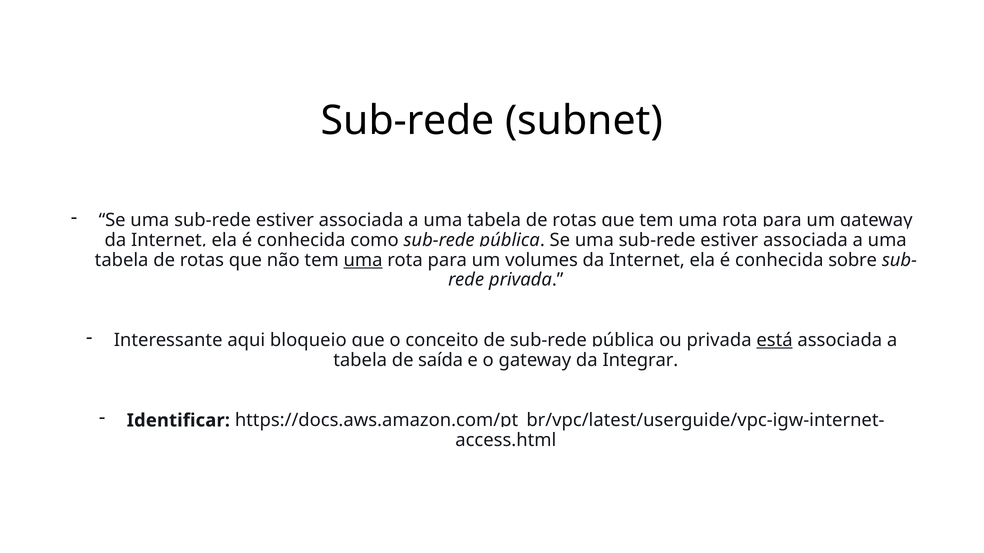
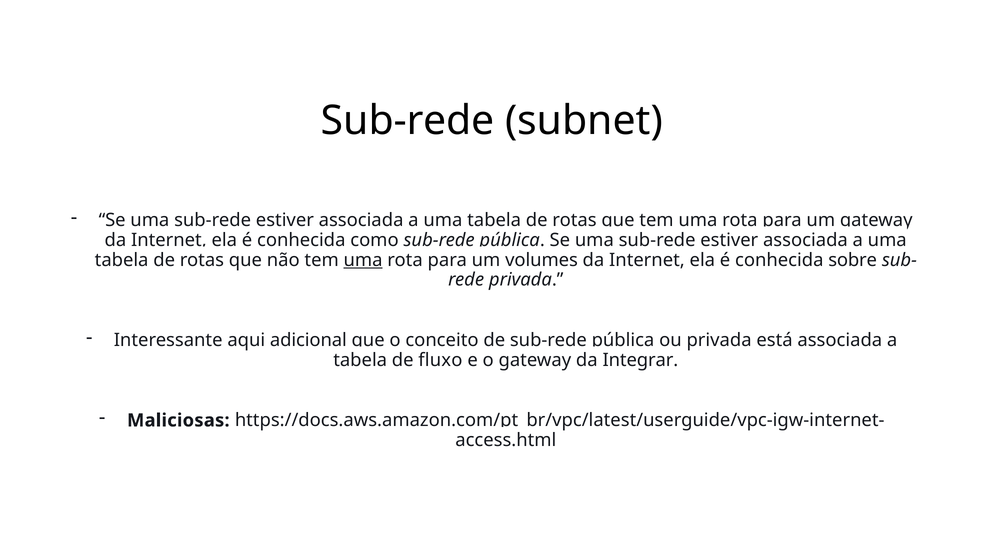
bloqueio: bloqueio -> adicional
está underline: present -> none
saída: saída -> fluxo
Identificar: Identificar -> Maliciosas
